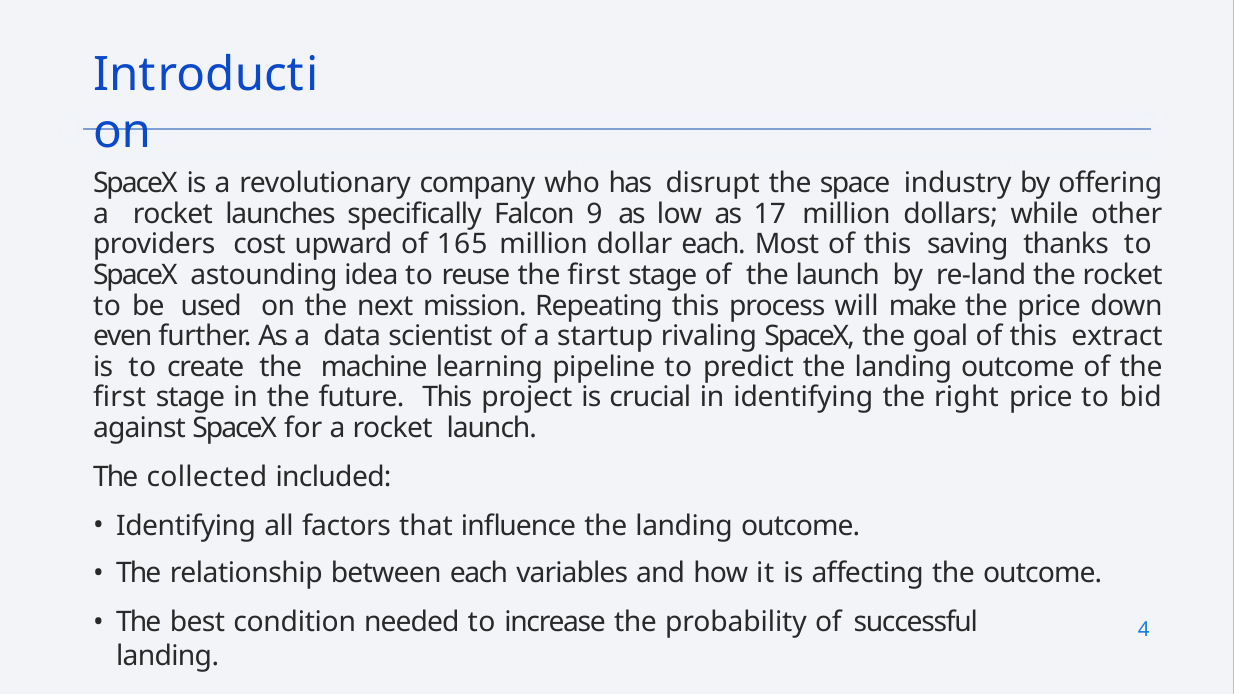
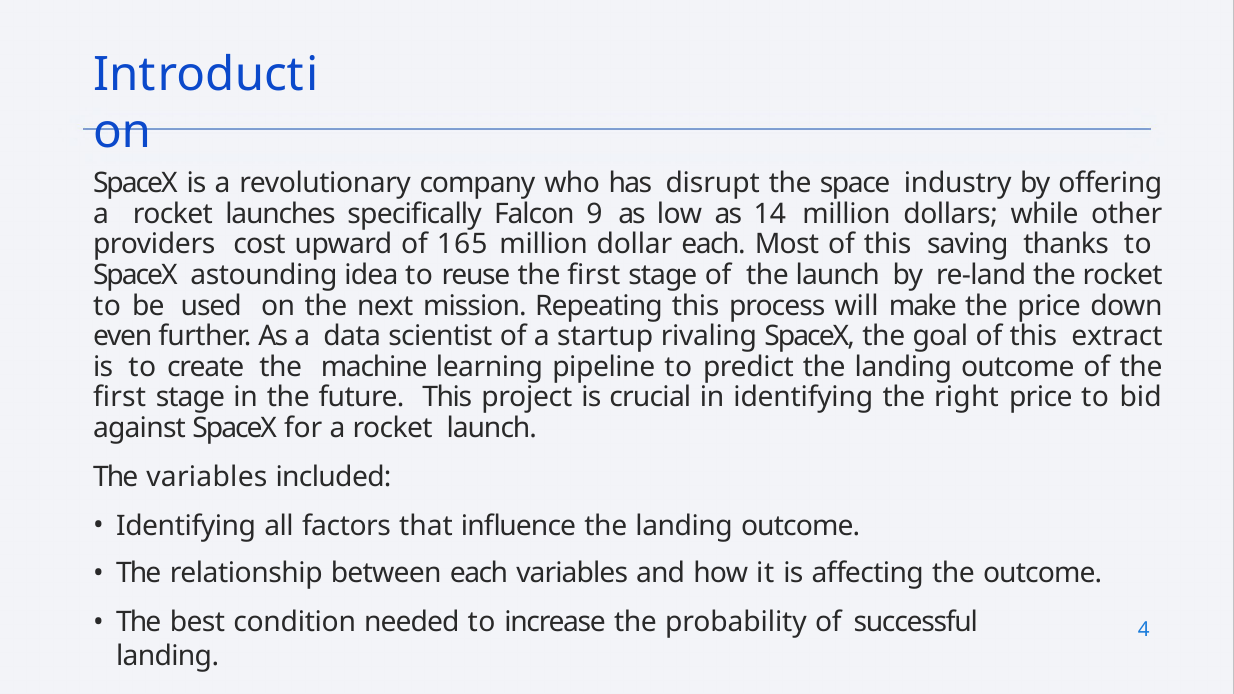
17: 17 -> 14
The collected: collected -> variables
